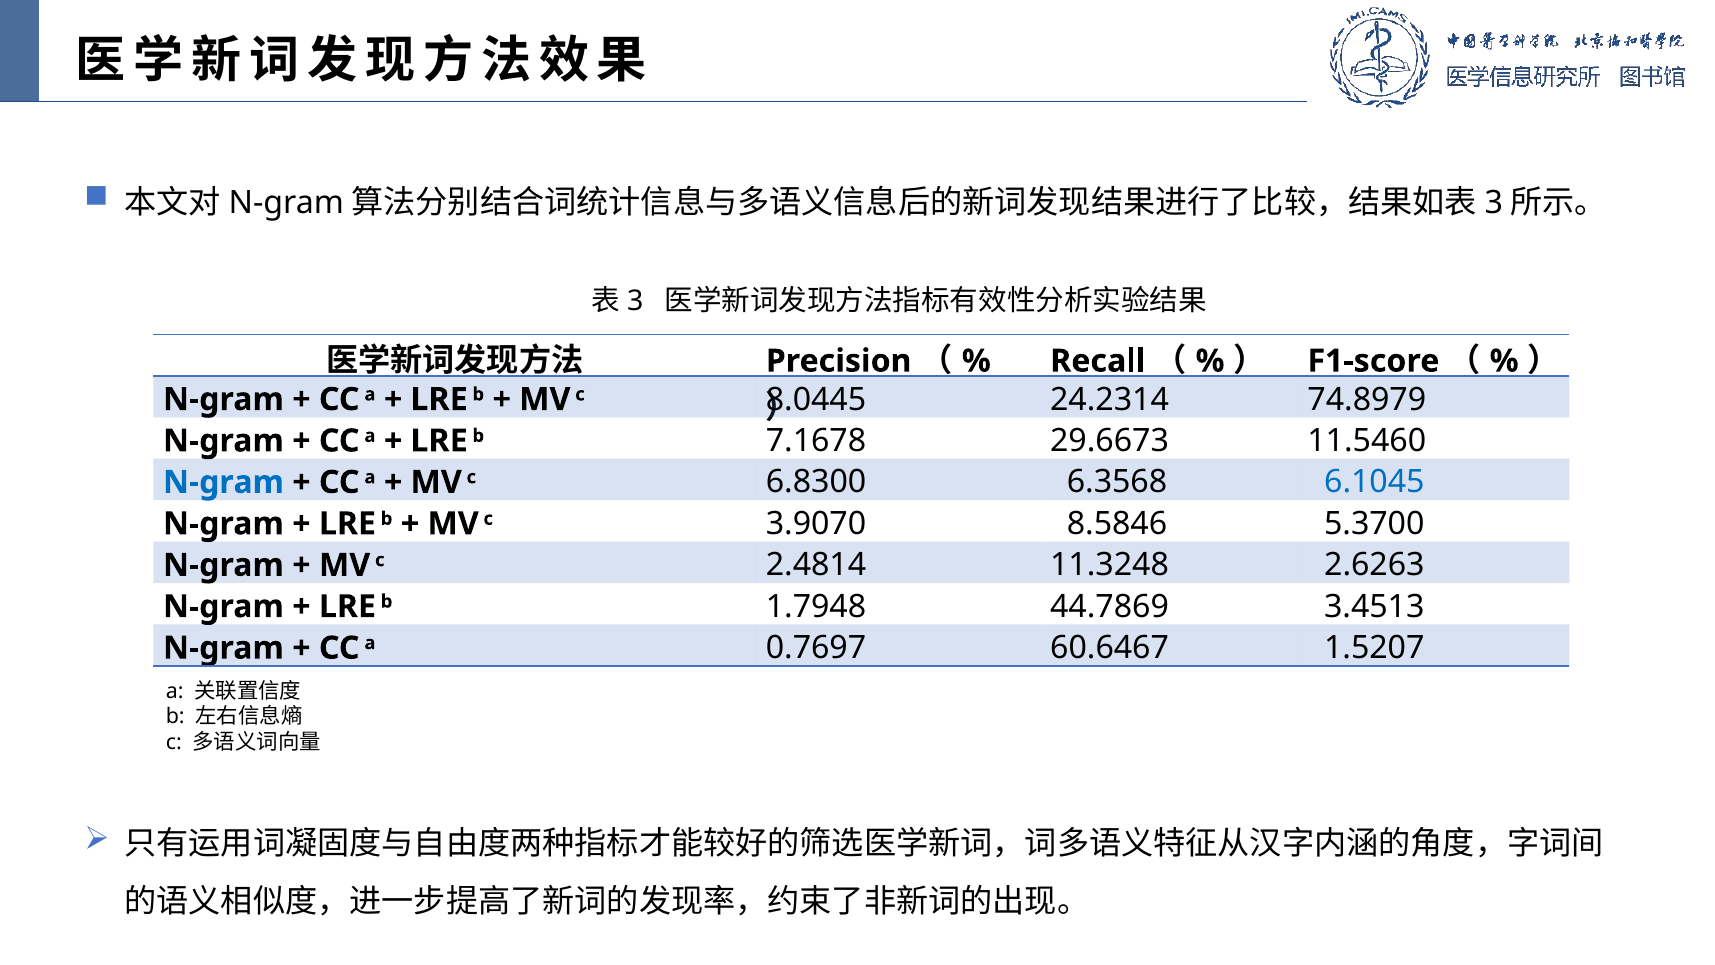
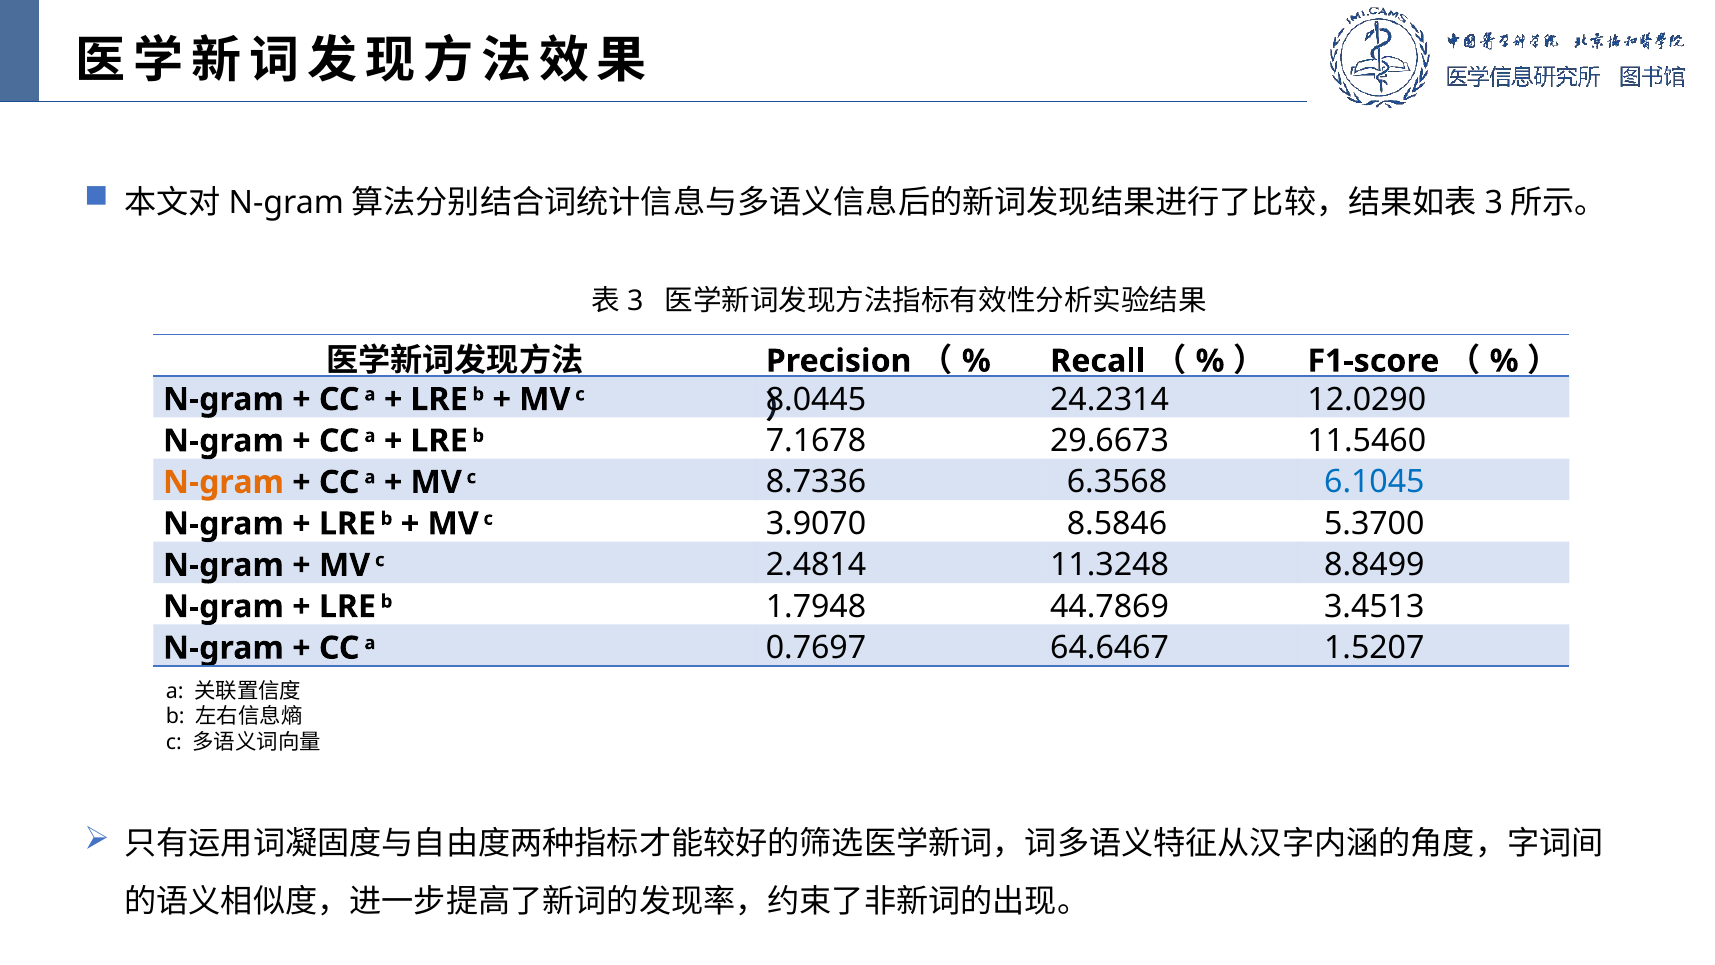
74.8979: 74.8979 -> 12.0290
N-gram at (223, 482) colour: blue -> orange
6.8300: 6.8300 -> 8.7336
2.6263: 2.6263 -> 8.8499
60.6467: 60.6467 -> 64.6467
